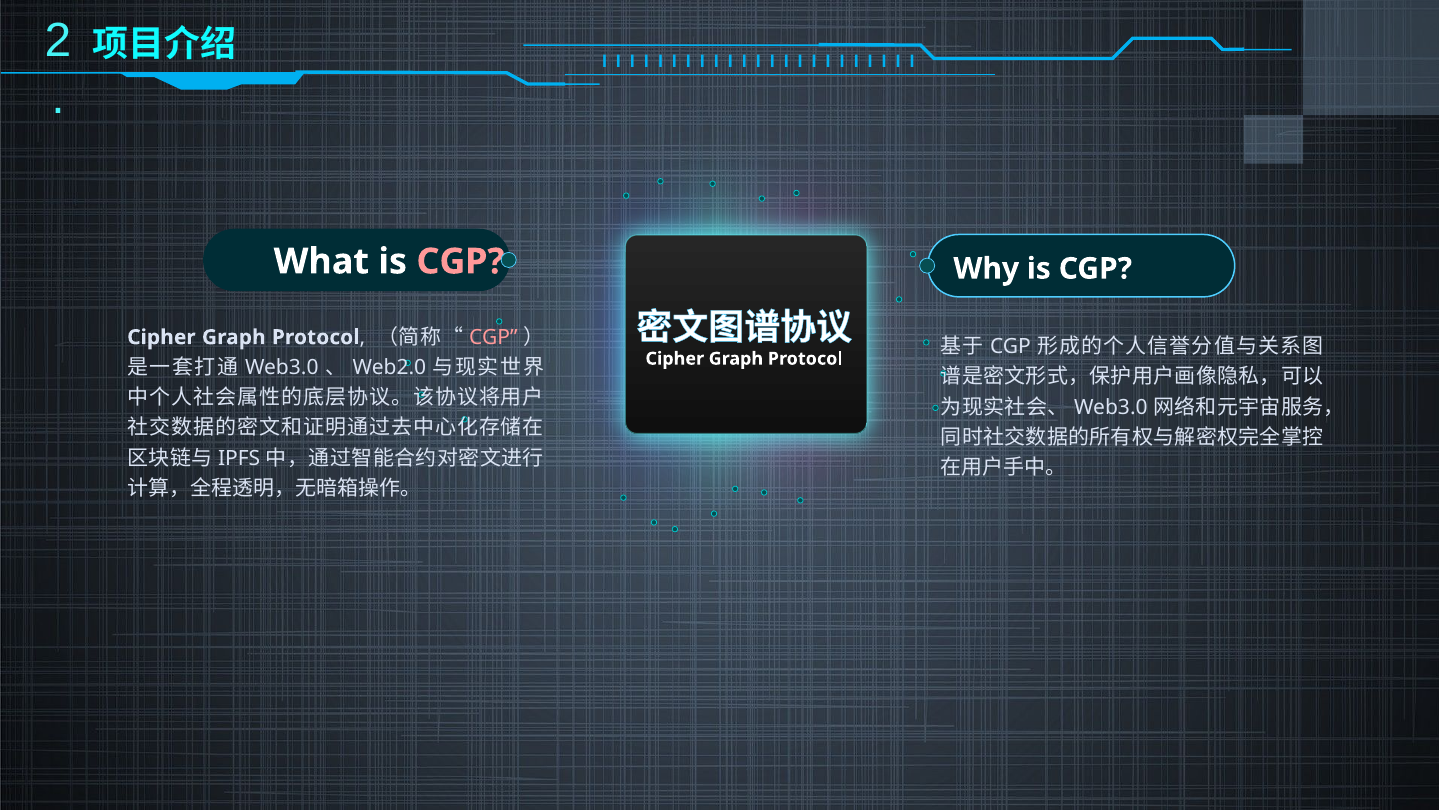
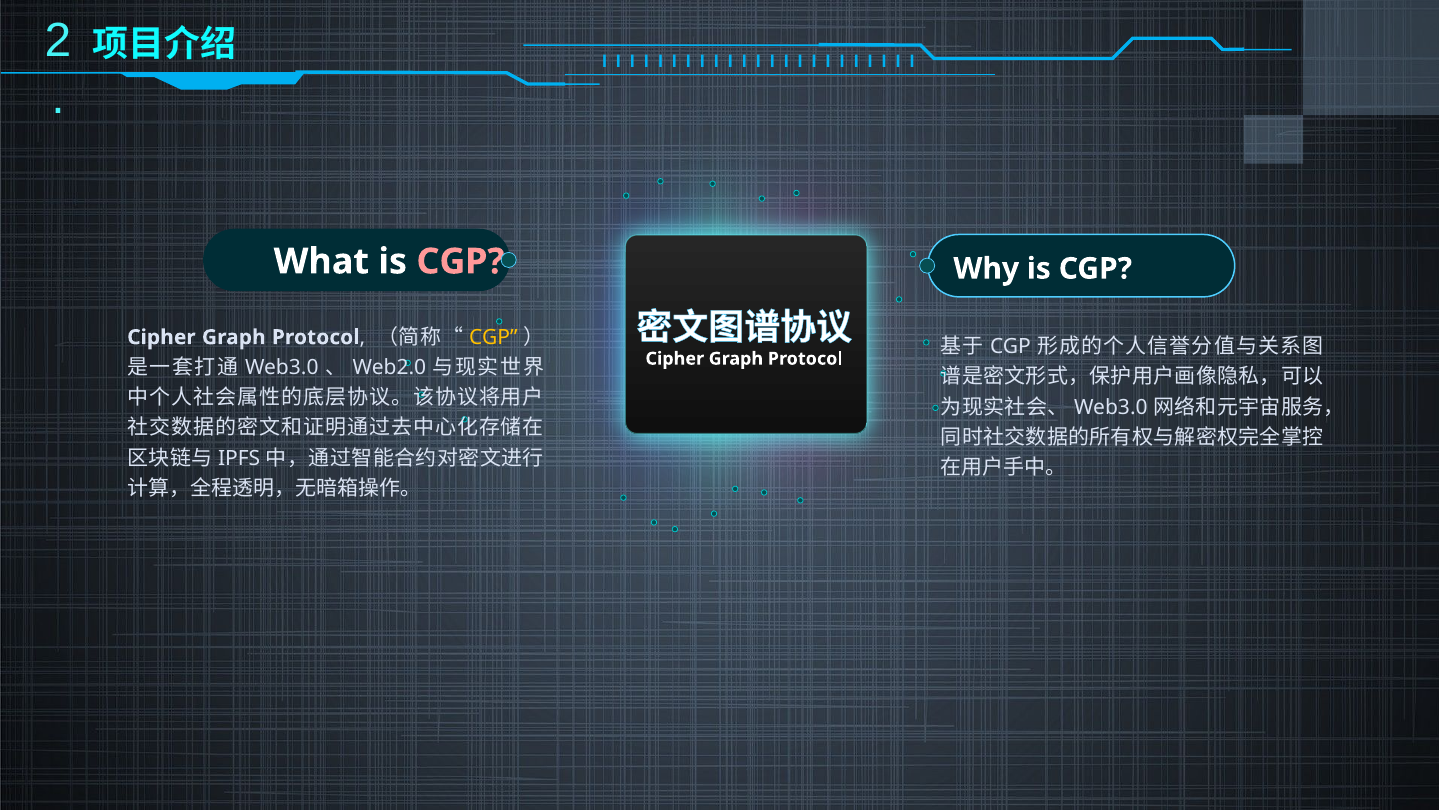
CGP at (493, 337) colour: pink -> yellow
